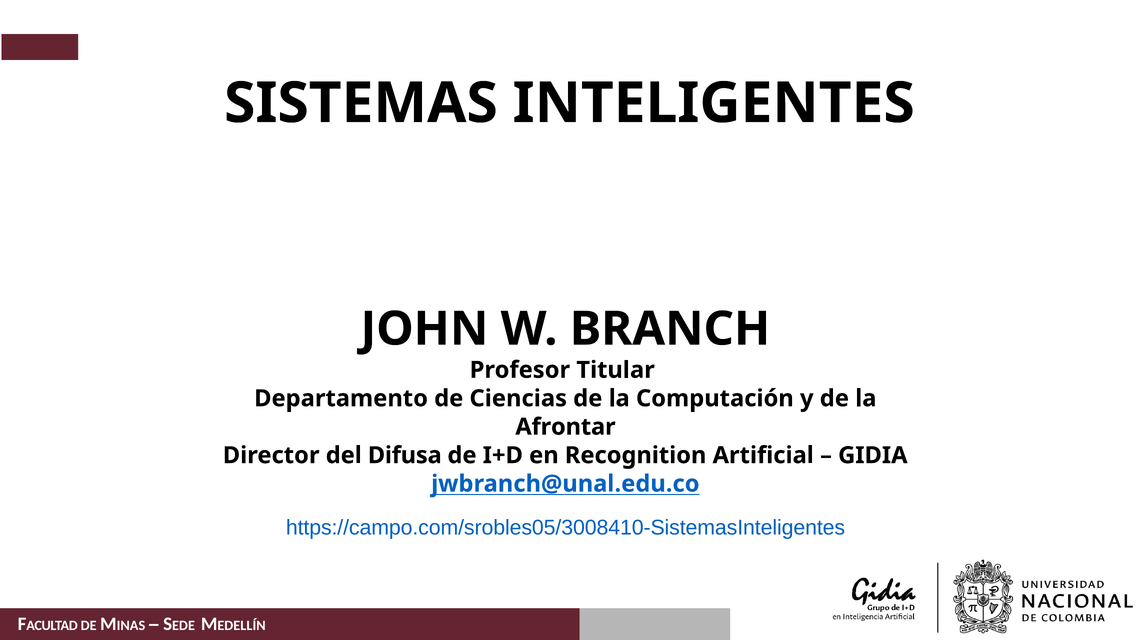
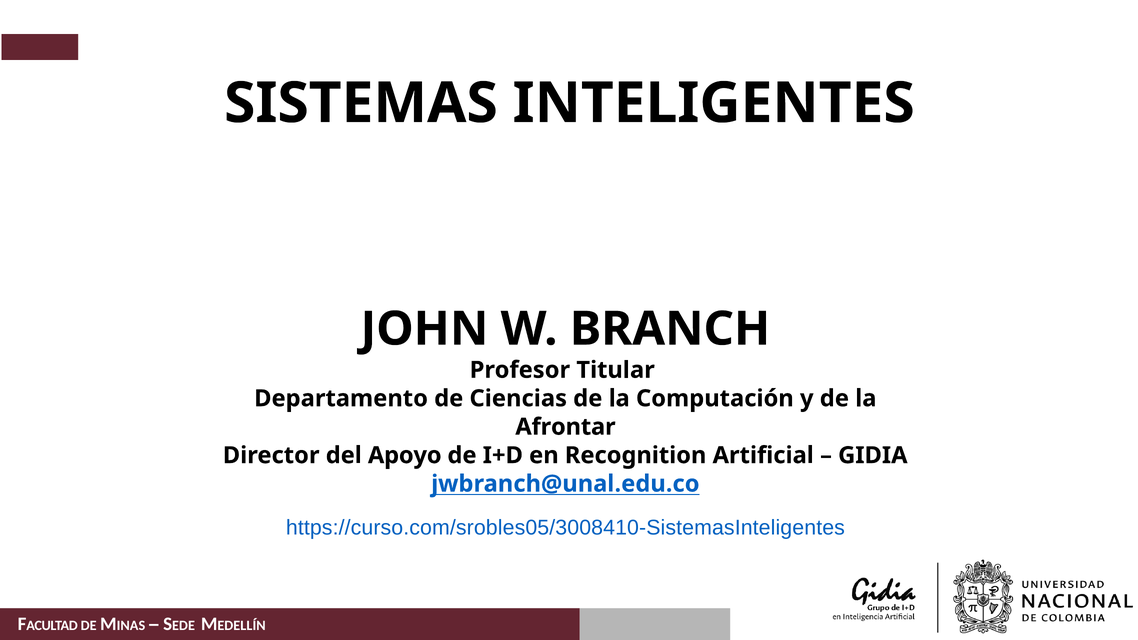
Difusa: Difusa -> Apoyo
https://campo.com/srobles05/3008410-SistemasInteligentes: https://campo.com/srobles05/3008410-SistemasInteligentes -> https://curso.com/srobles05/3008410-SistemasInteligentes
